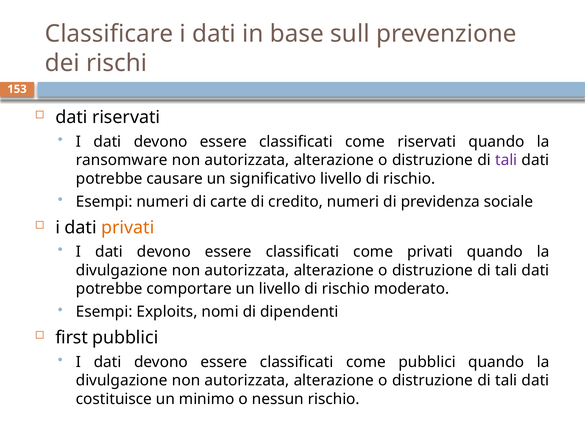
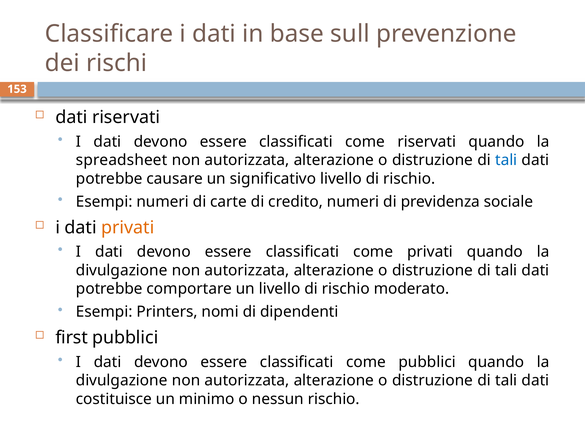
ransomware: ransomware -> spreadsheet
tali at (506, 160) colour: purple -> blue
Exploits: Exploits -> Printers
